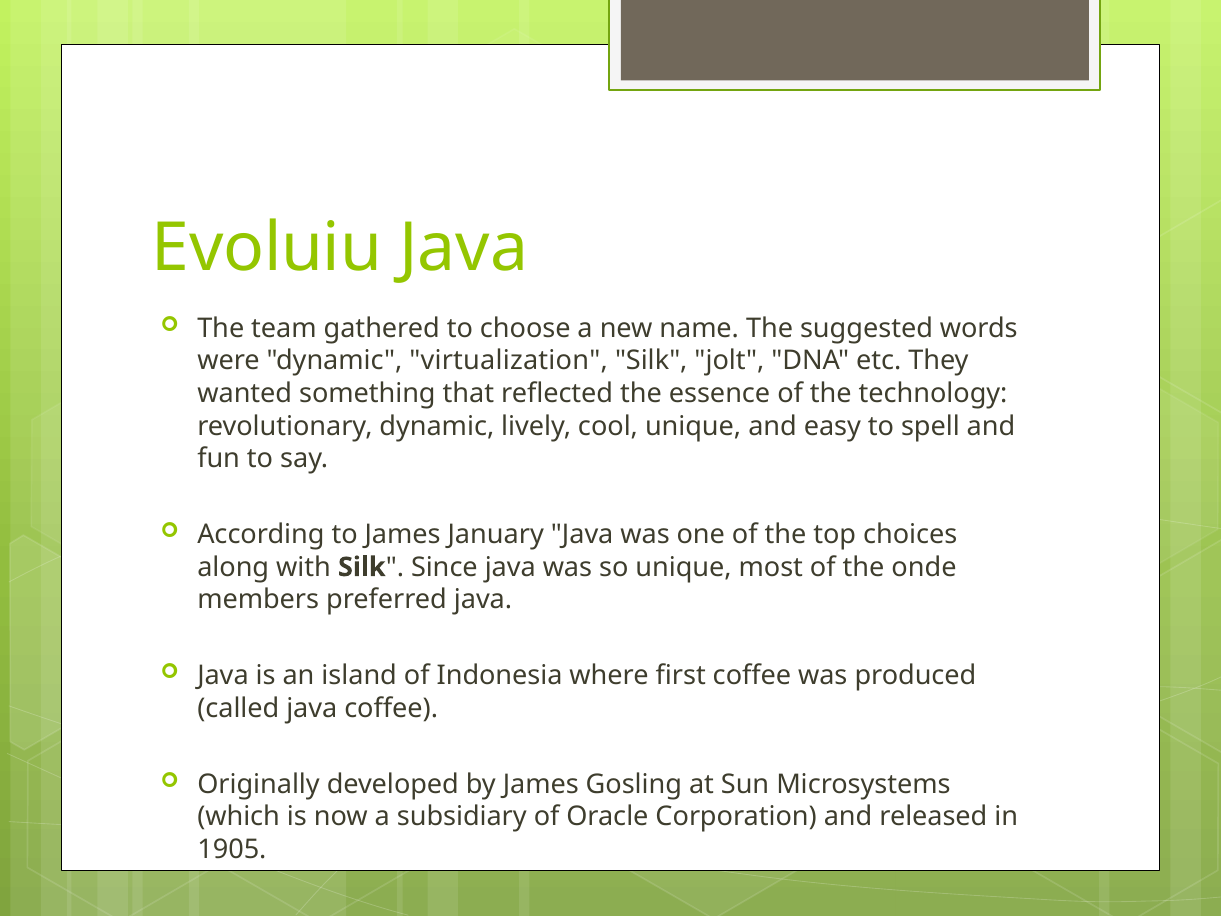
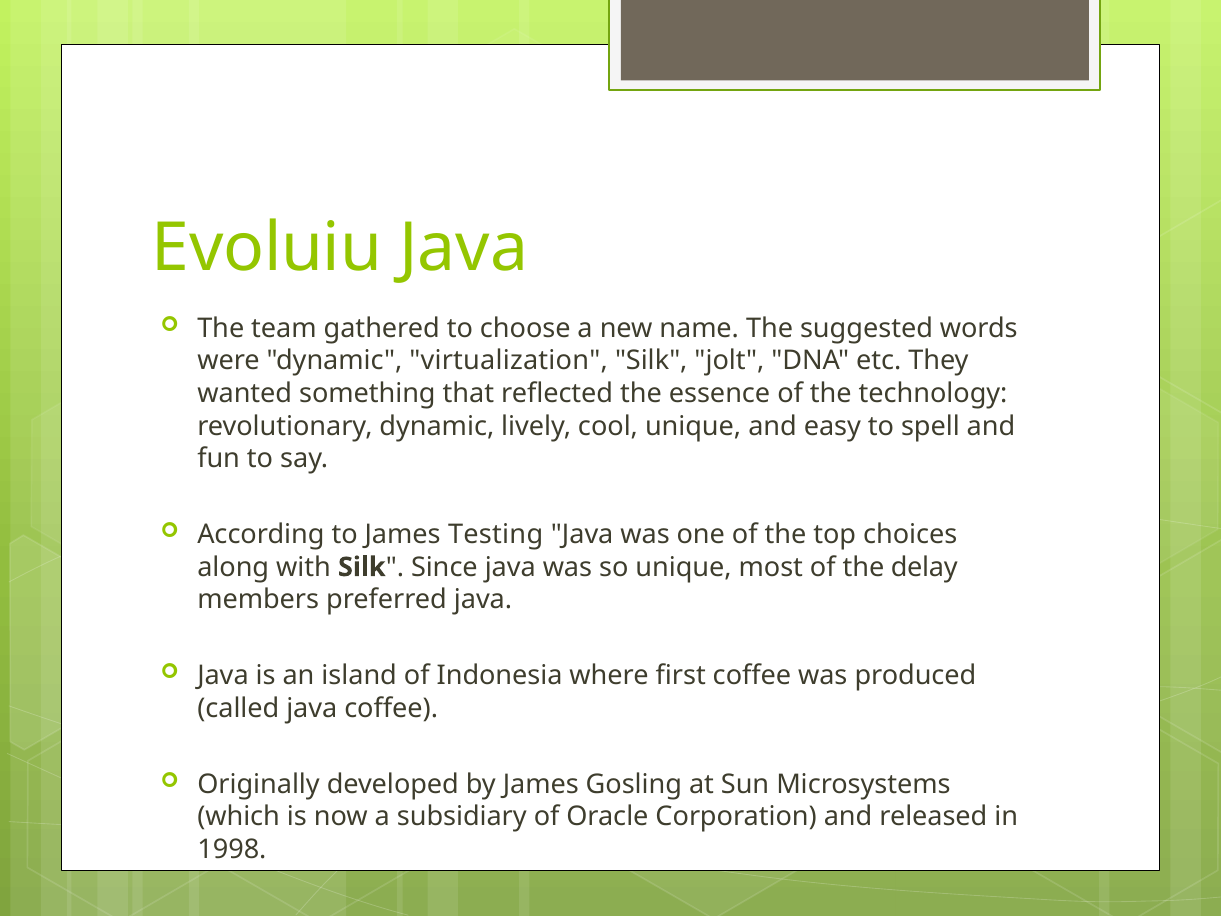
January: January -> Testing
onde: onde -> delay
1905: 1905 -> 1998
